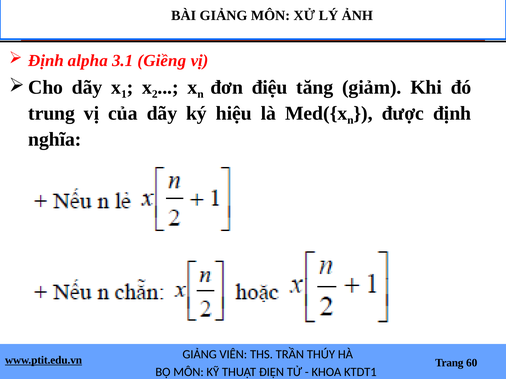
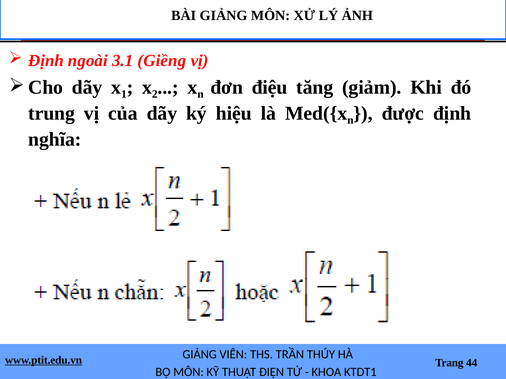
alpha: alpha -> ngoài
60: 60 -> 44
